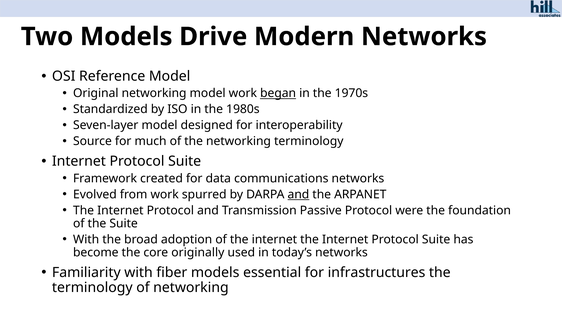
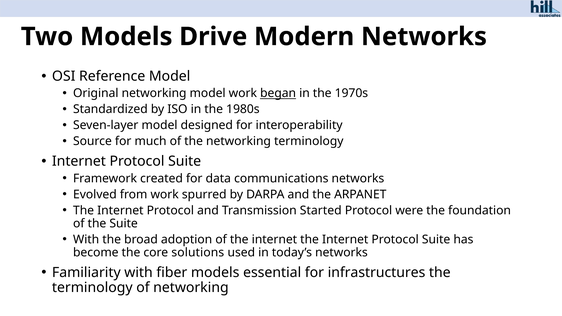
and at (298, 194) underline: present -> none
Passive: Passive -> Started
originally: originally -> solutions
